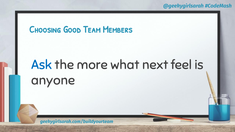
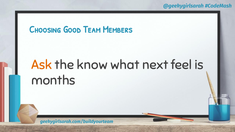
Ask colour: blue -> orange
more: more -> know
anyone: anyone -> months
